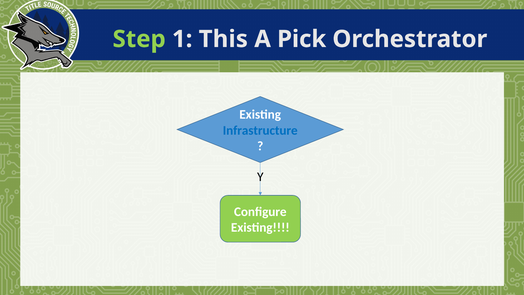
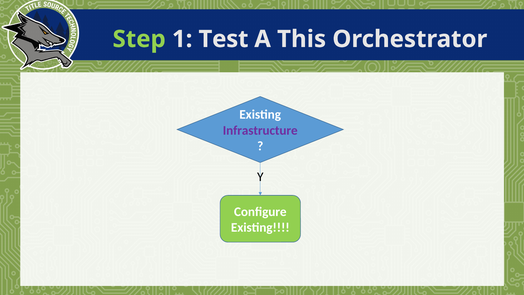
This: This -> Test
Pick: Pick -> This
Infrastructure colour: blue -> purple
